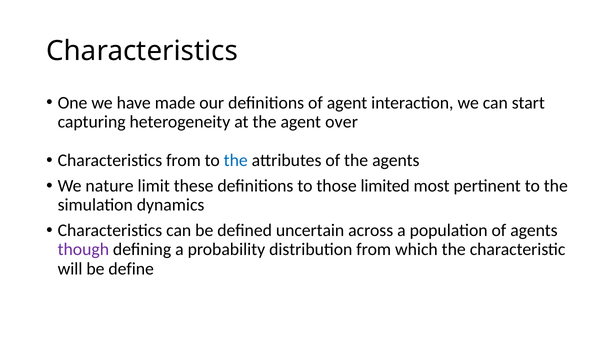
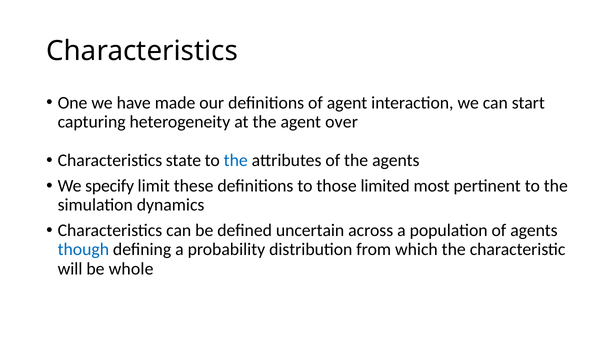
Characteristics from: from -> state
nature: nature -> specify
though colour: purple -> blue
define: define -> whole
